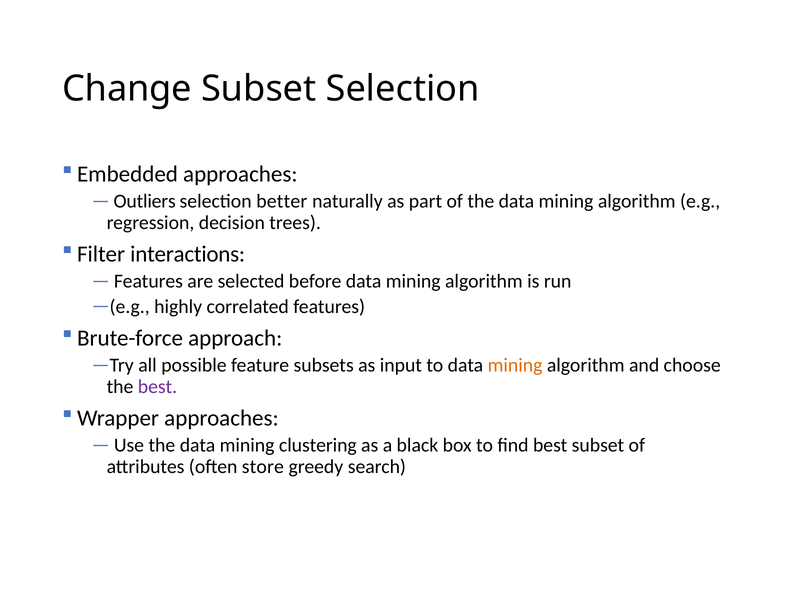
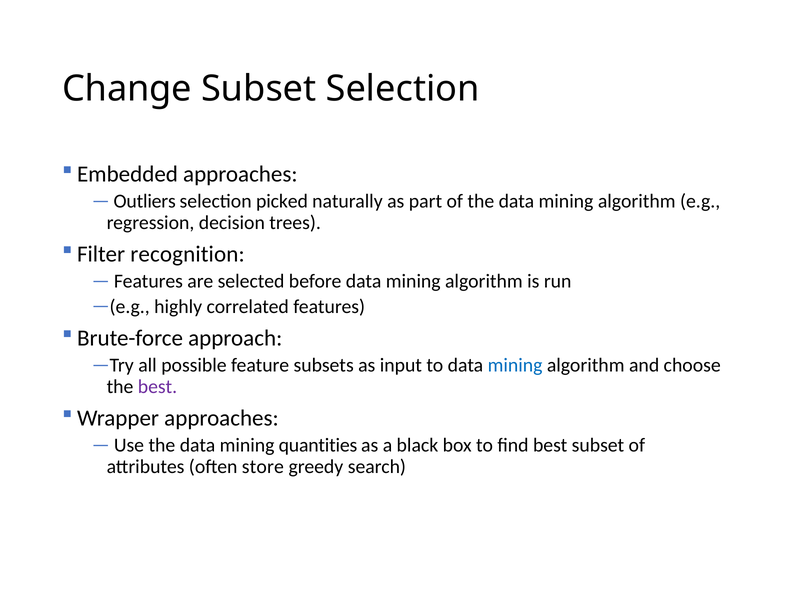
better: better -> picked
interactions: interactions -> recognition
mining at (515, 365) colour: orange -> blue
clustering: clustering -> quantities
